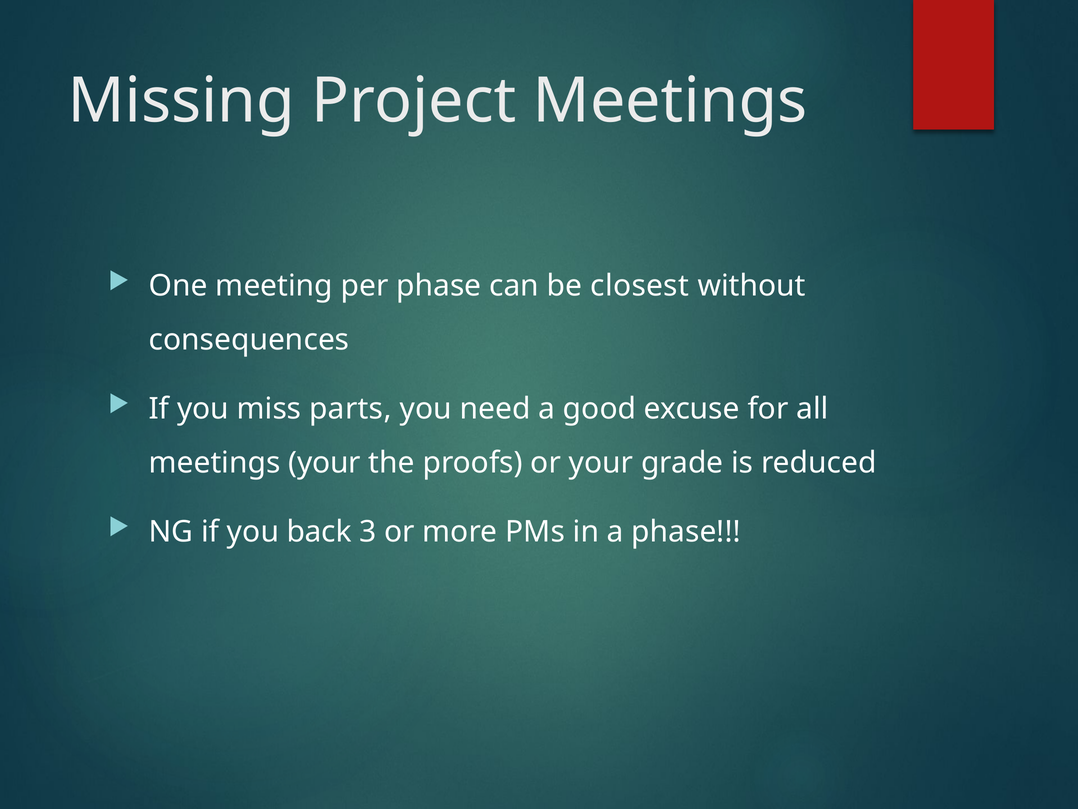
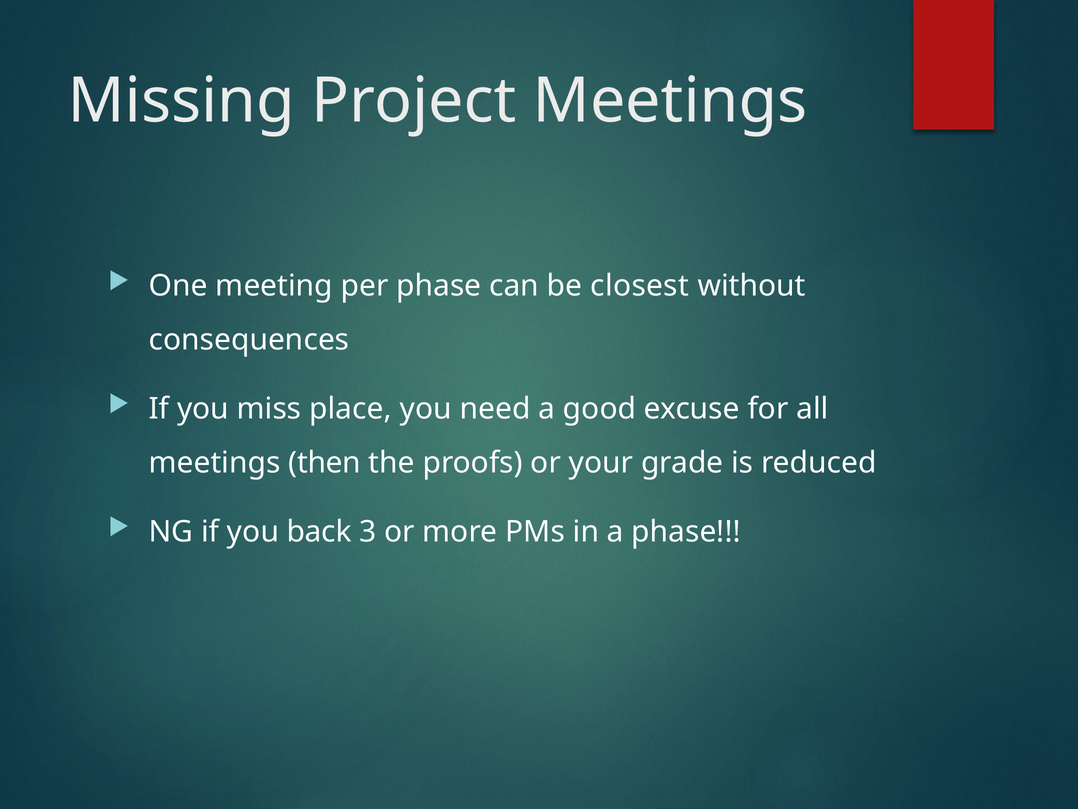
parts: parts -> place
meetings your: your -> then
